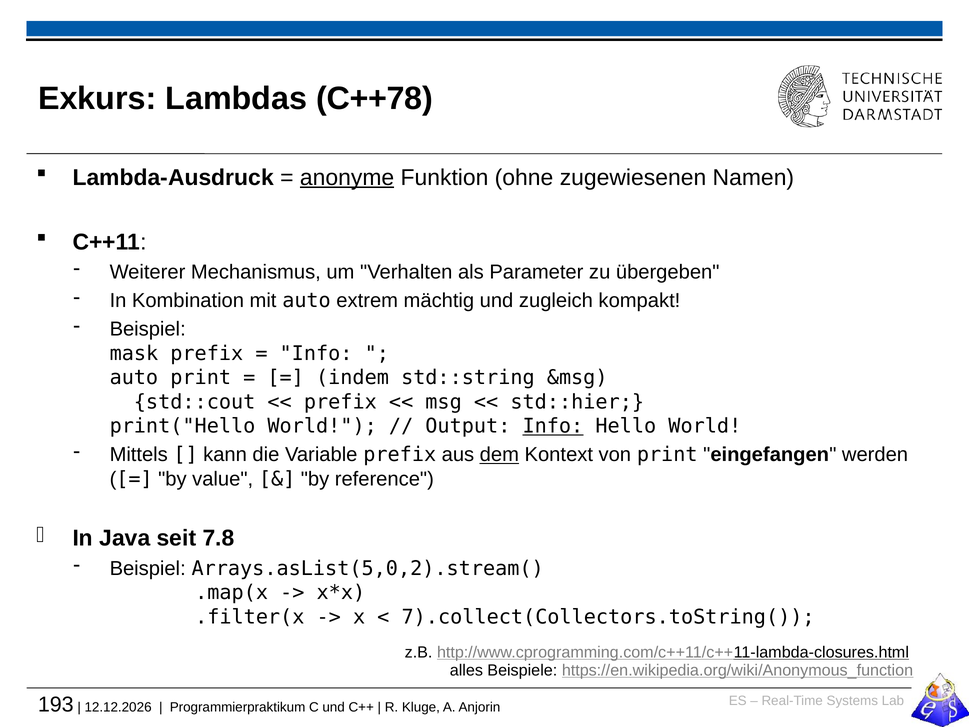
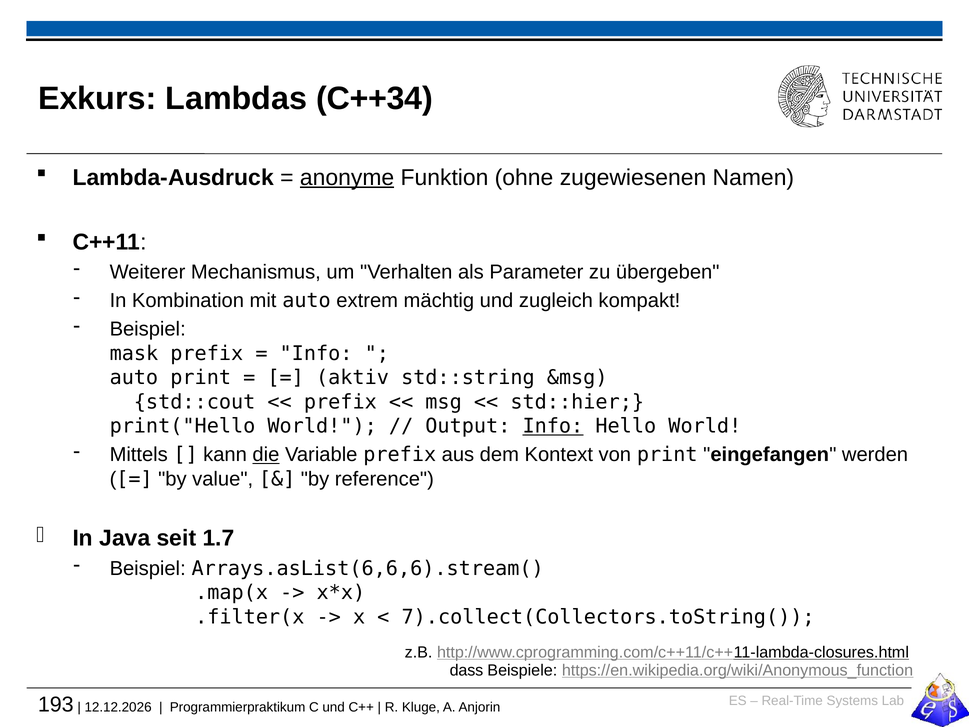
C++78: C++78 -> C++34
indem: indem -> aktiv
die underline: none -> present
dem underline: present -> none
7.8: 7.8 -> 1.7
Arrays.asList(5,0,2).stream(: Arrays.asList(5,0,2).stream( -> Arrays.asList(6,6,6).stream(
alles: alles -> dass
